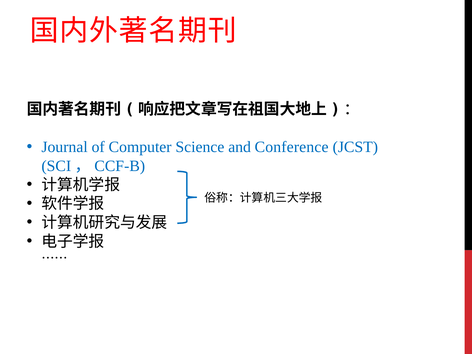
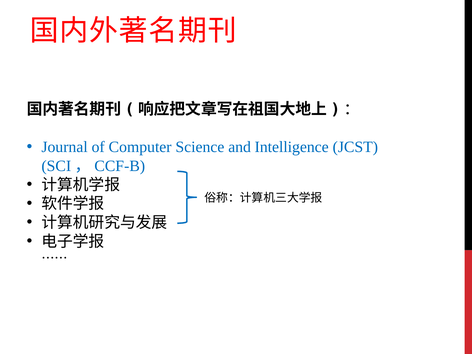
Conference: Conference -> Intelligence
